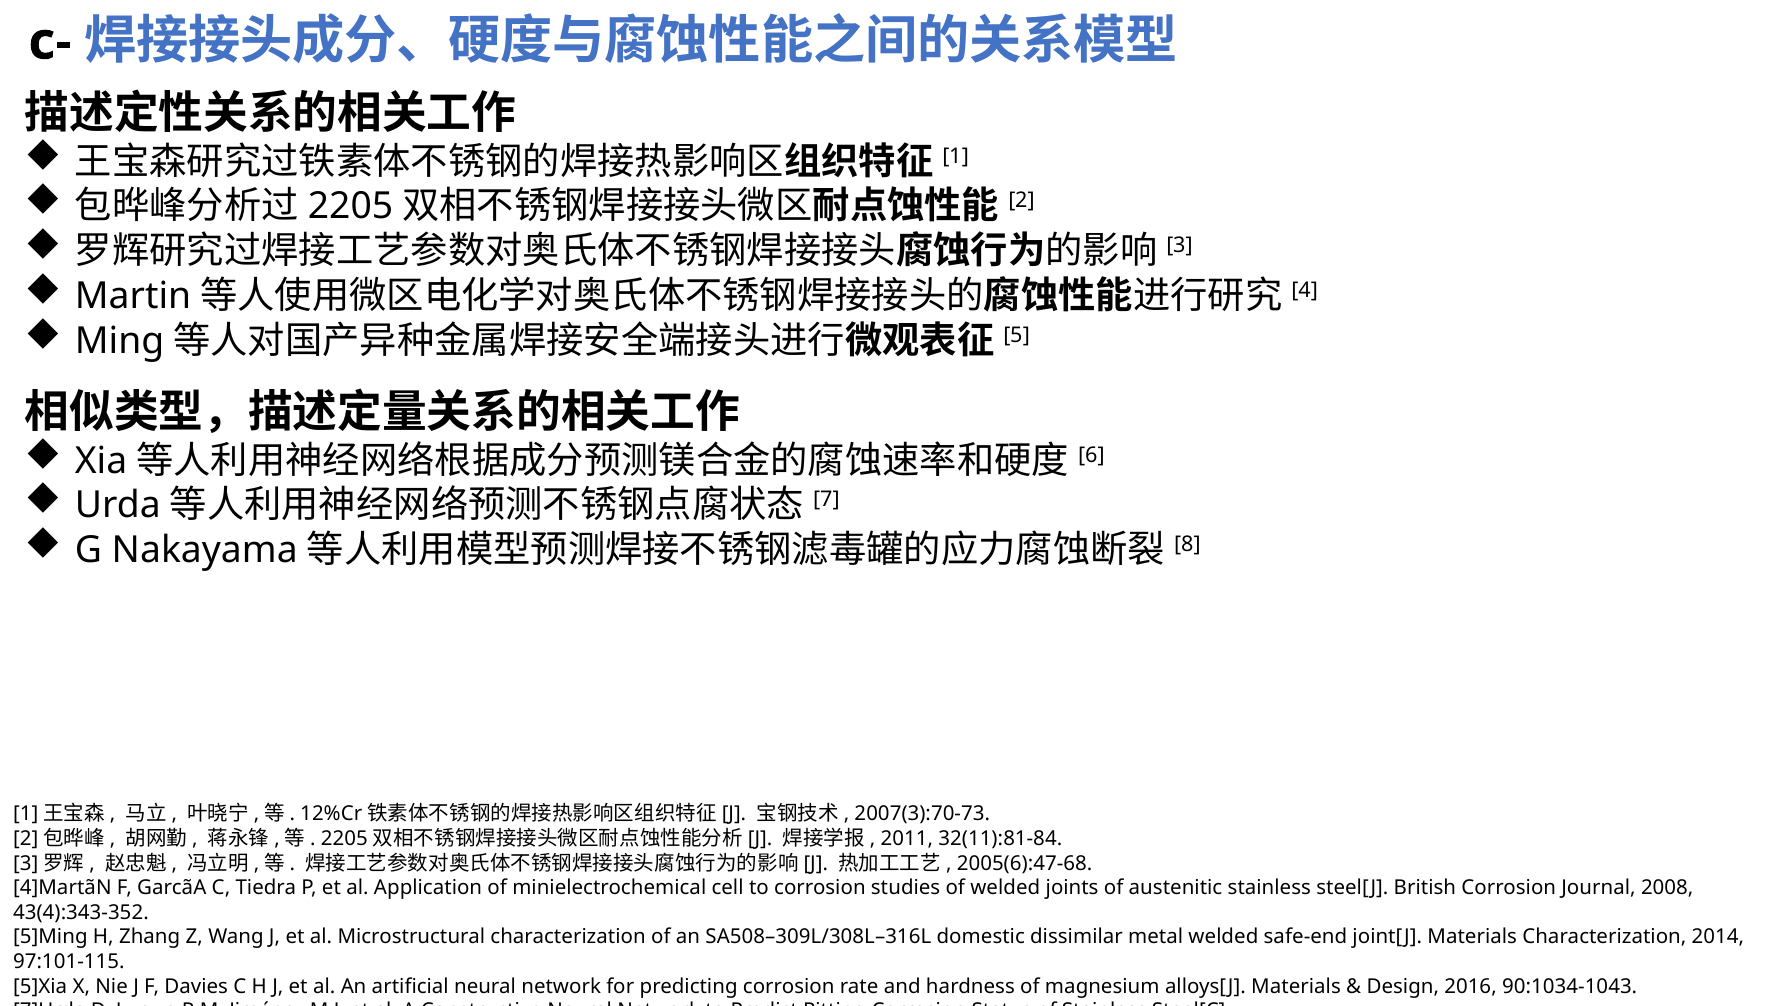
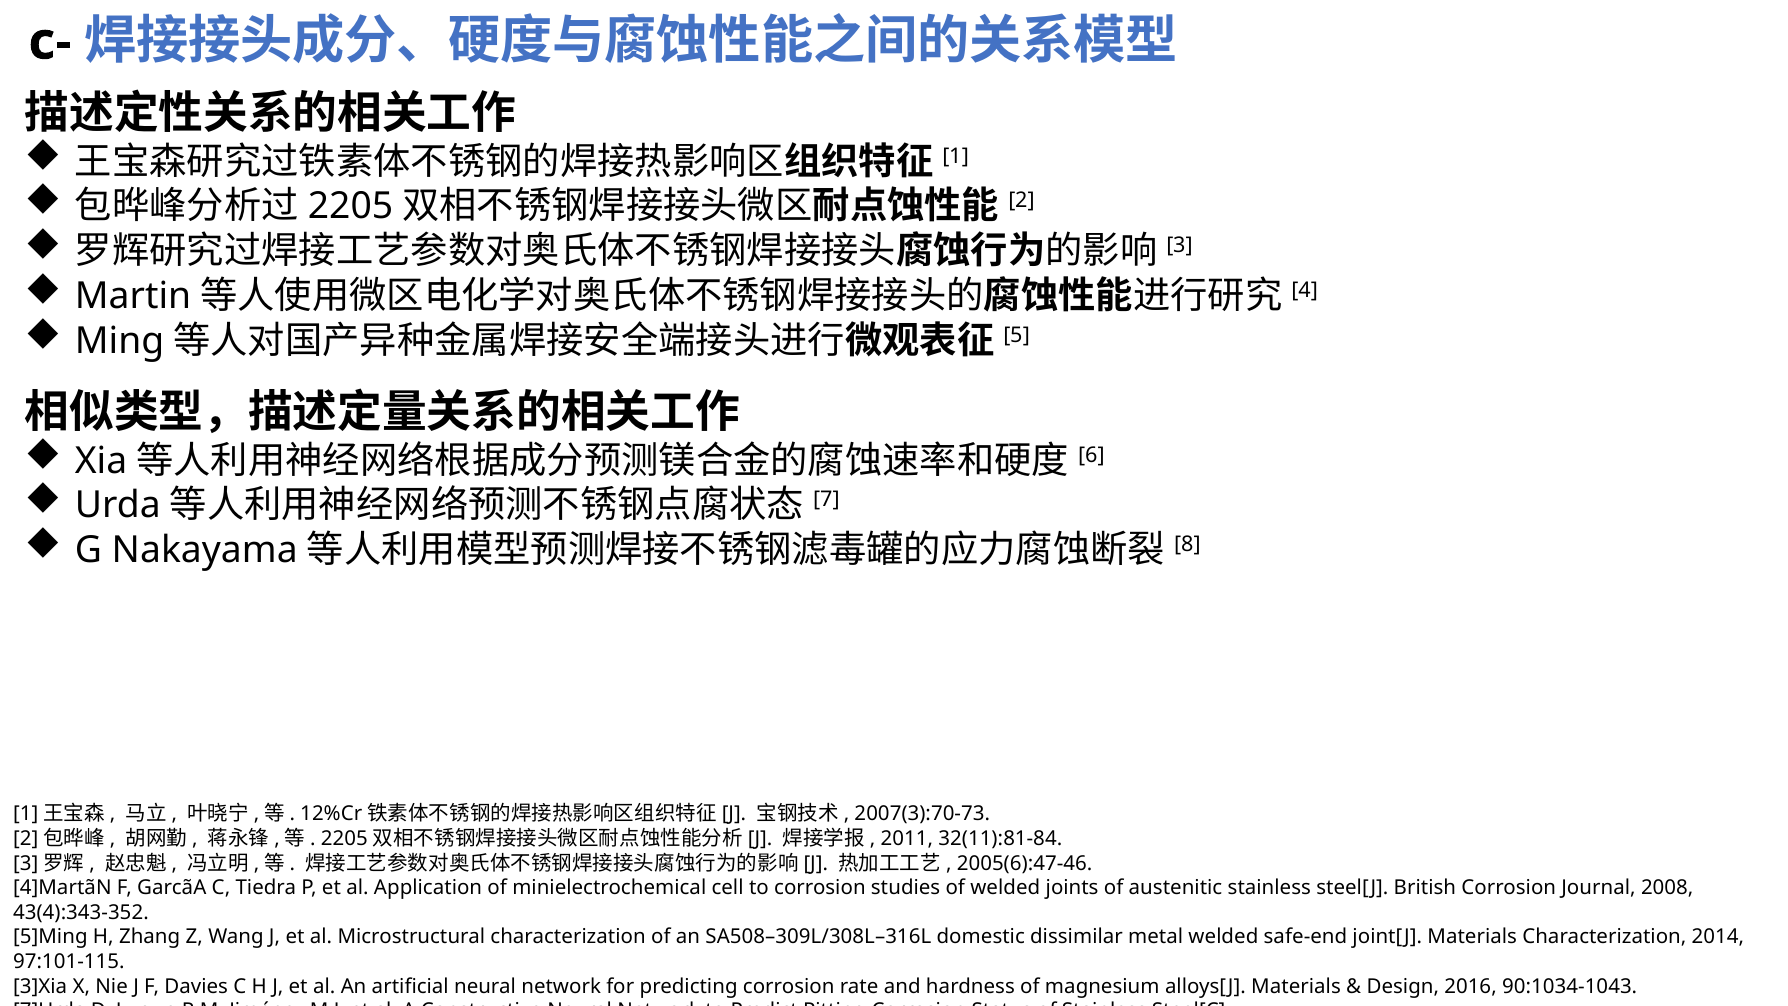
2005(6):47-68: 2005(6):47-68 -> 2005(6):47-46
5]Xia: 5]Xia -> 3]Xia
